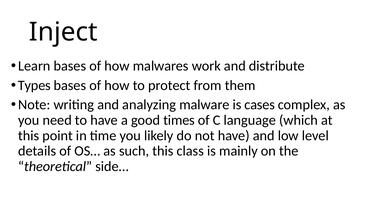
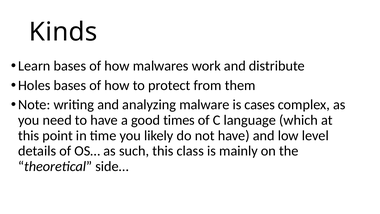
Inject: Inject -> Kinds
Types: Types -> Holes
